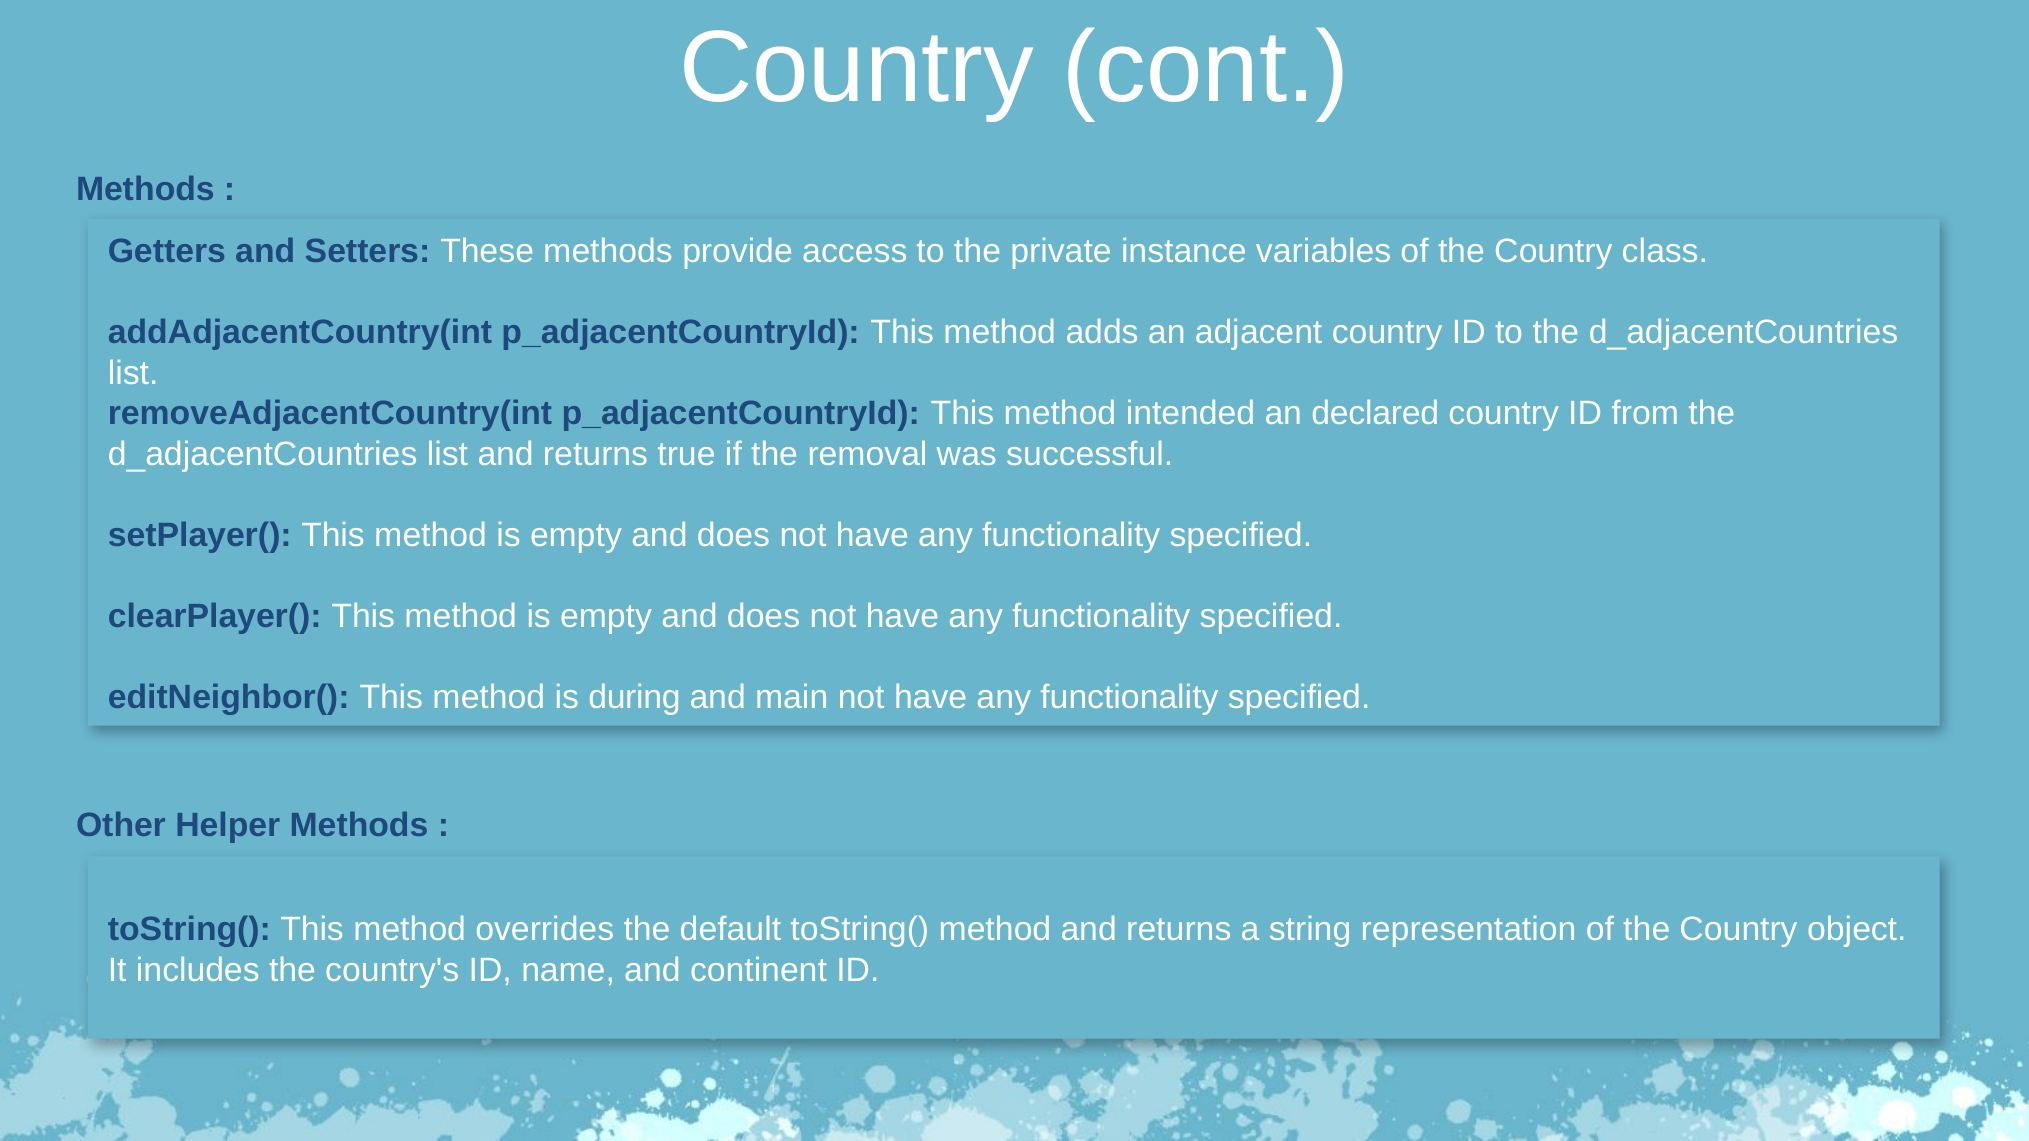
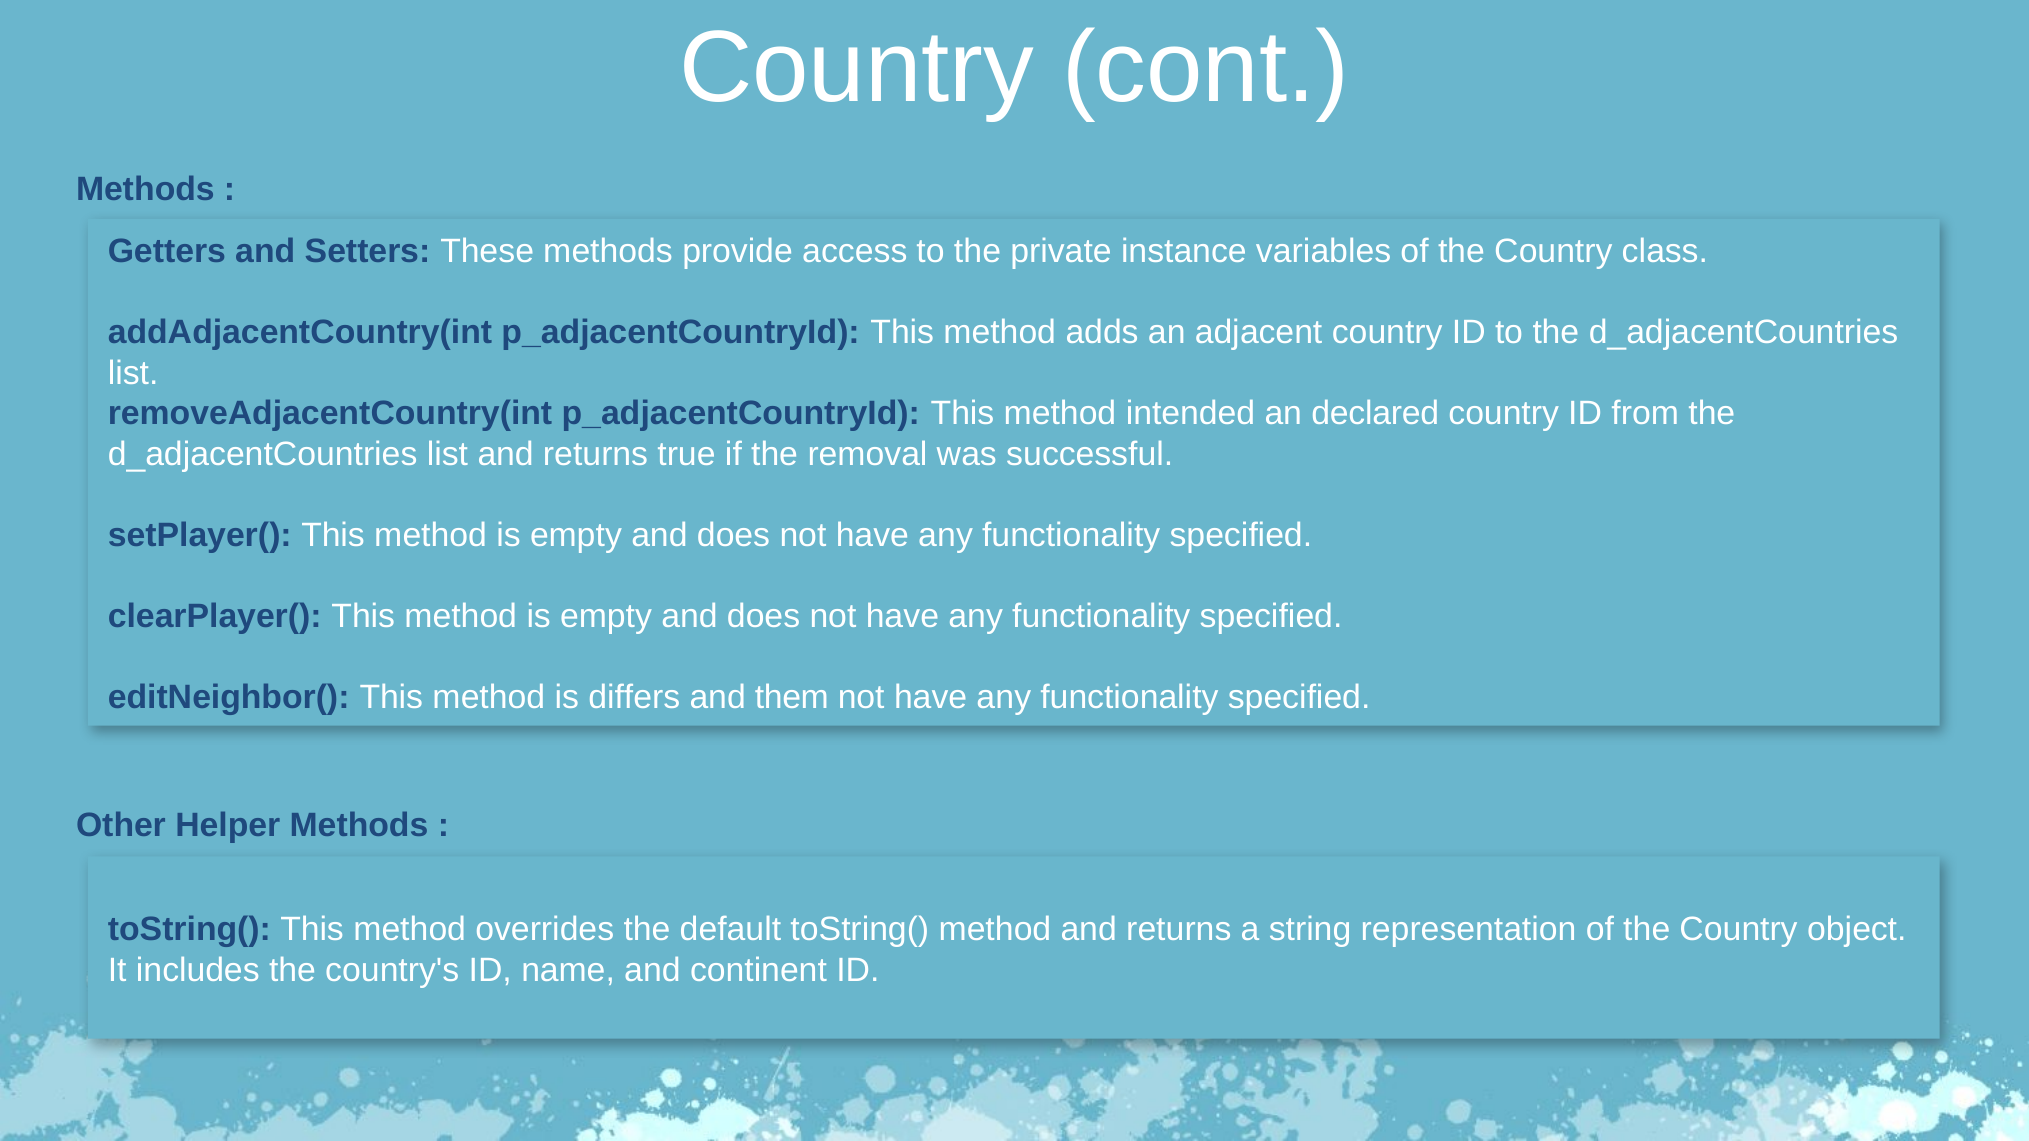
during: during -> differs
main: main -> them
